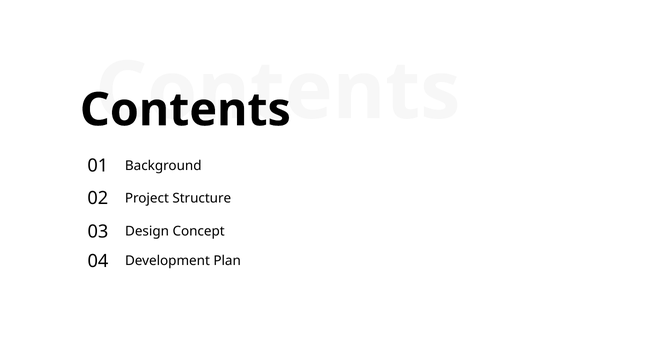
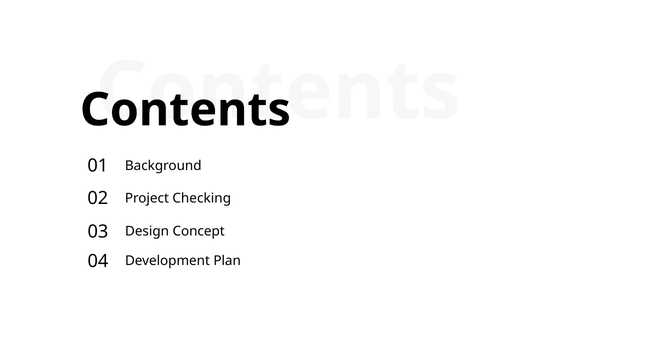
Structure: Structure -> Checking
